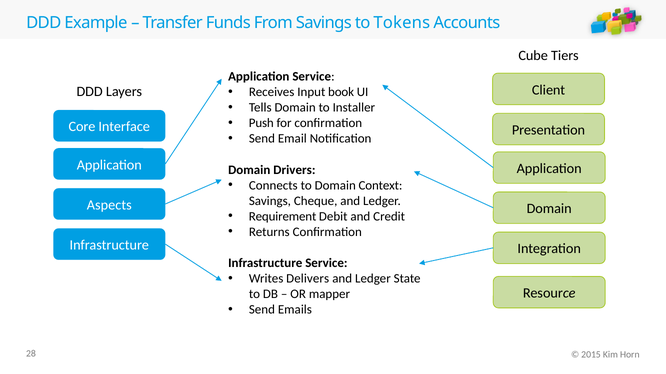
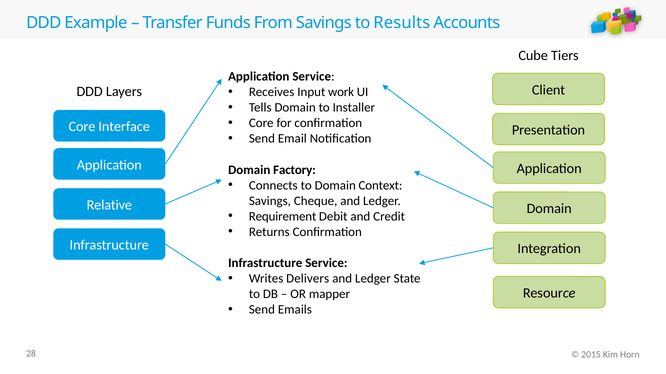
Tokens: Tokens -> Results
book: book -> work
Push at (261, 123): Push -> Core
Drivers: Drivers -> Factory
Aspects: Aspects -> Relative
